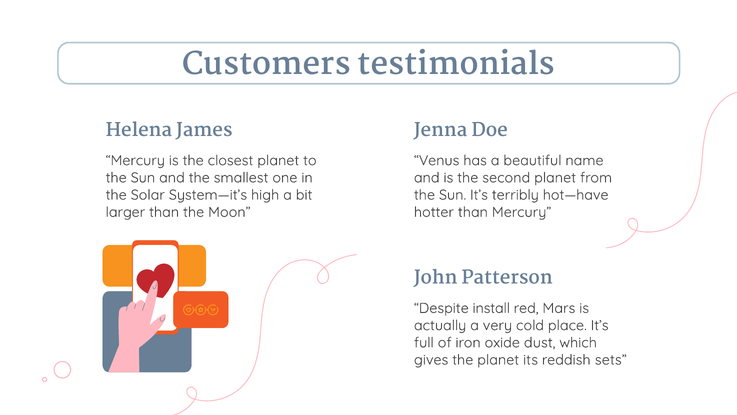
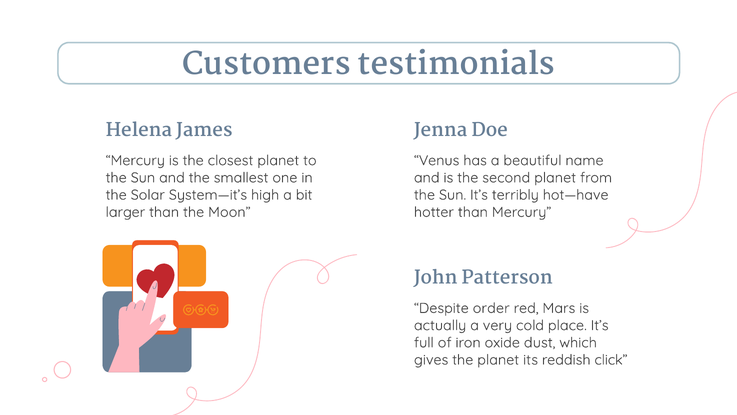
install: install -> order
sets: sets -> click
